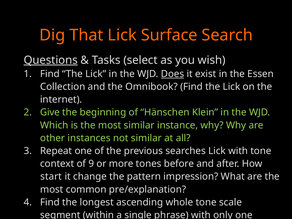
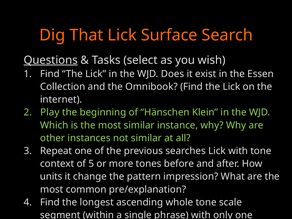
Does underline: present -> none
Give: Give -> Play
9: 9 -> 5
start: start -> units
